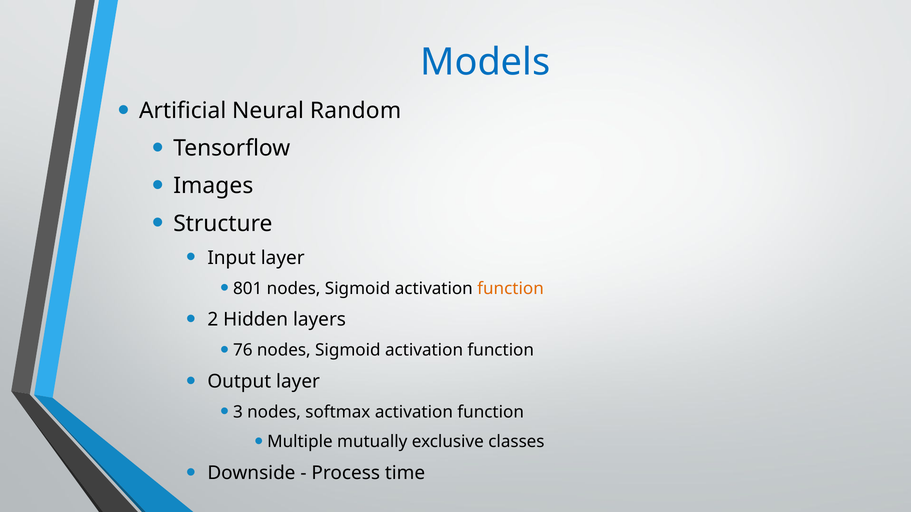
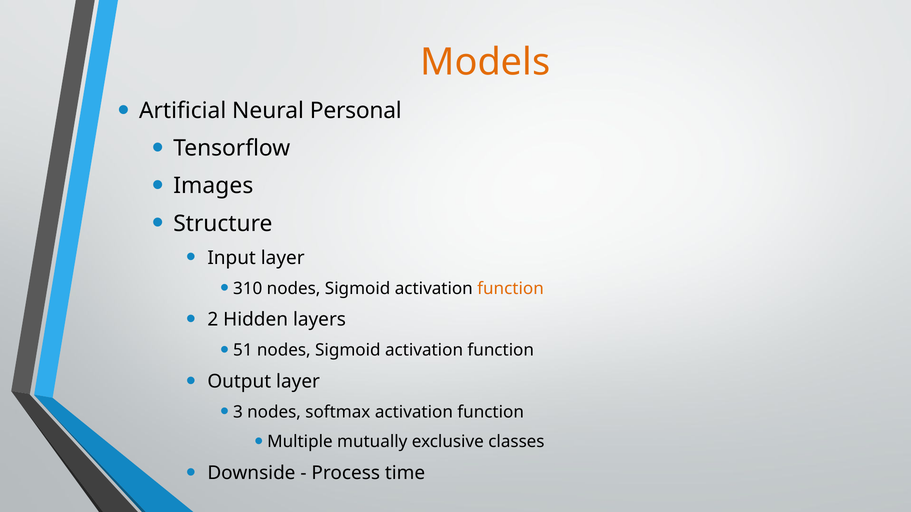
Models colour: blue -> orange
Random: Random -> Personal
801: 801 -> 310
76: 76 -> 51
